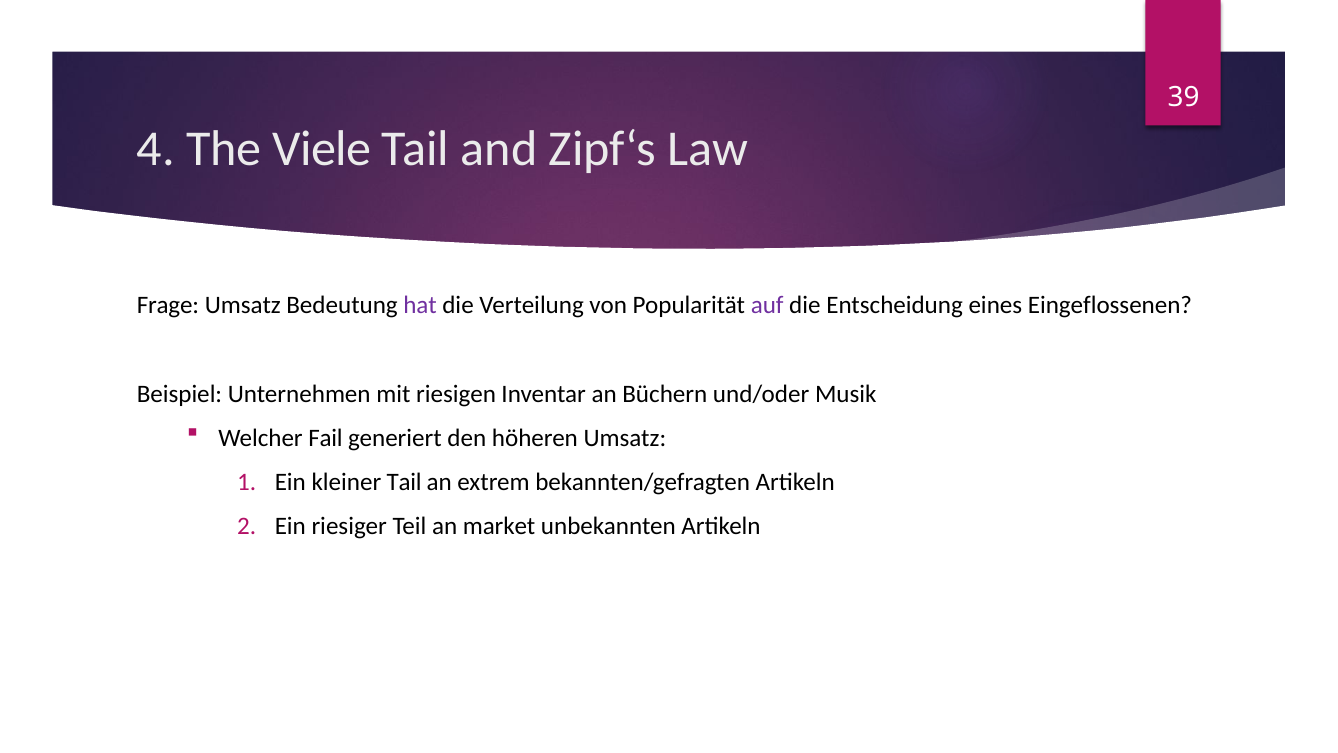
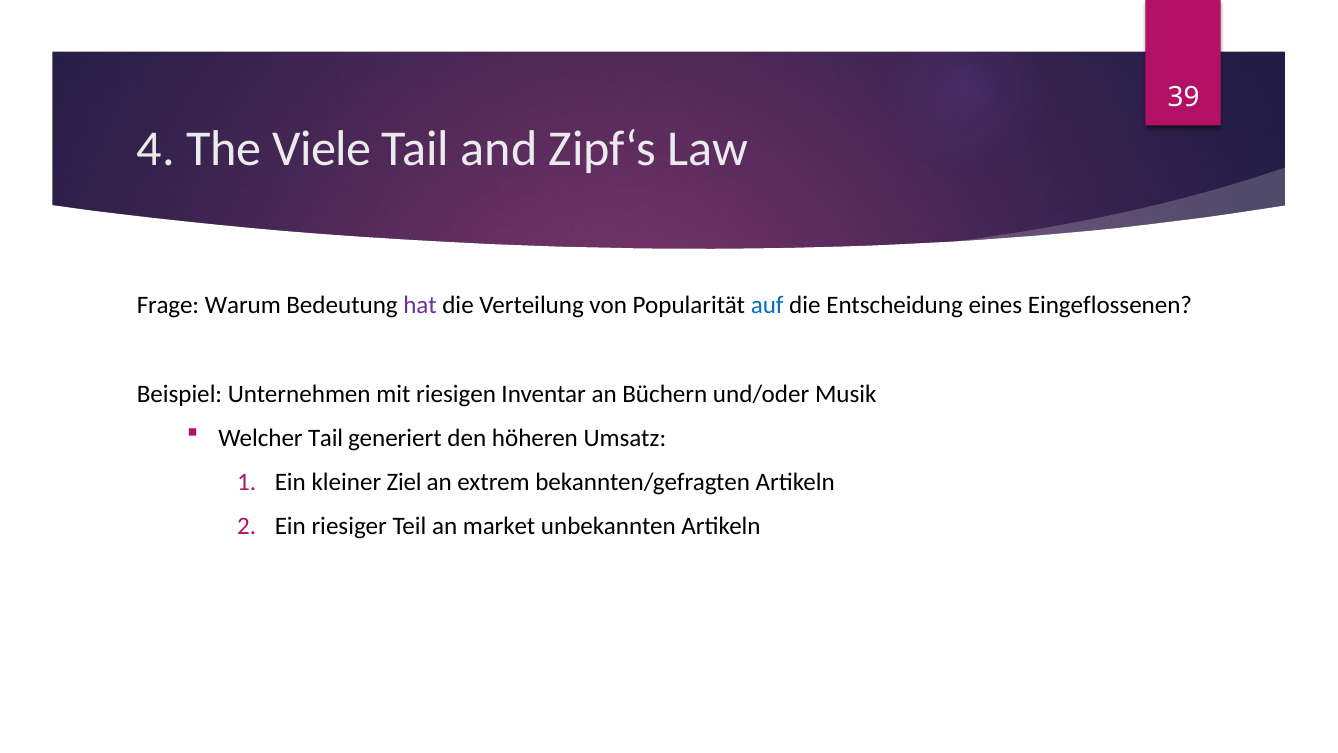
Frage Umsatz: Umsatz -> Warum
auf colour: purple -> blue
Welcher Fail: Fail -> Tail
kleiner Tail: Tail -> Ziel
